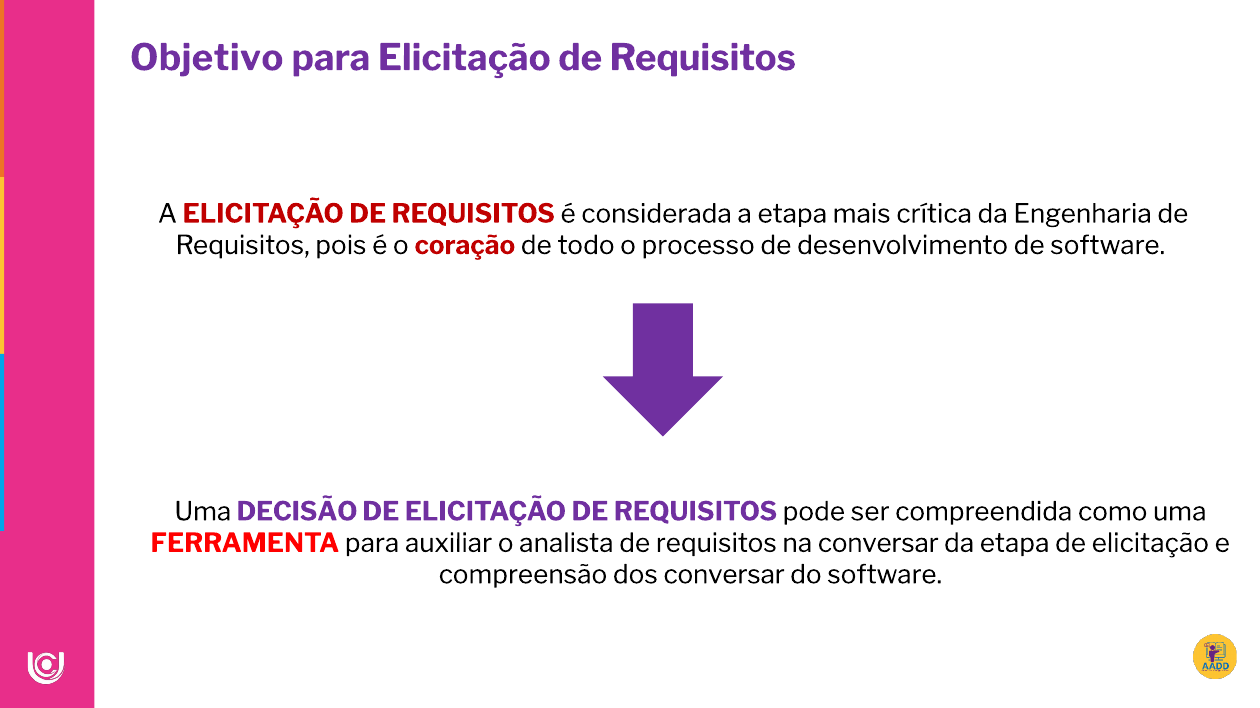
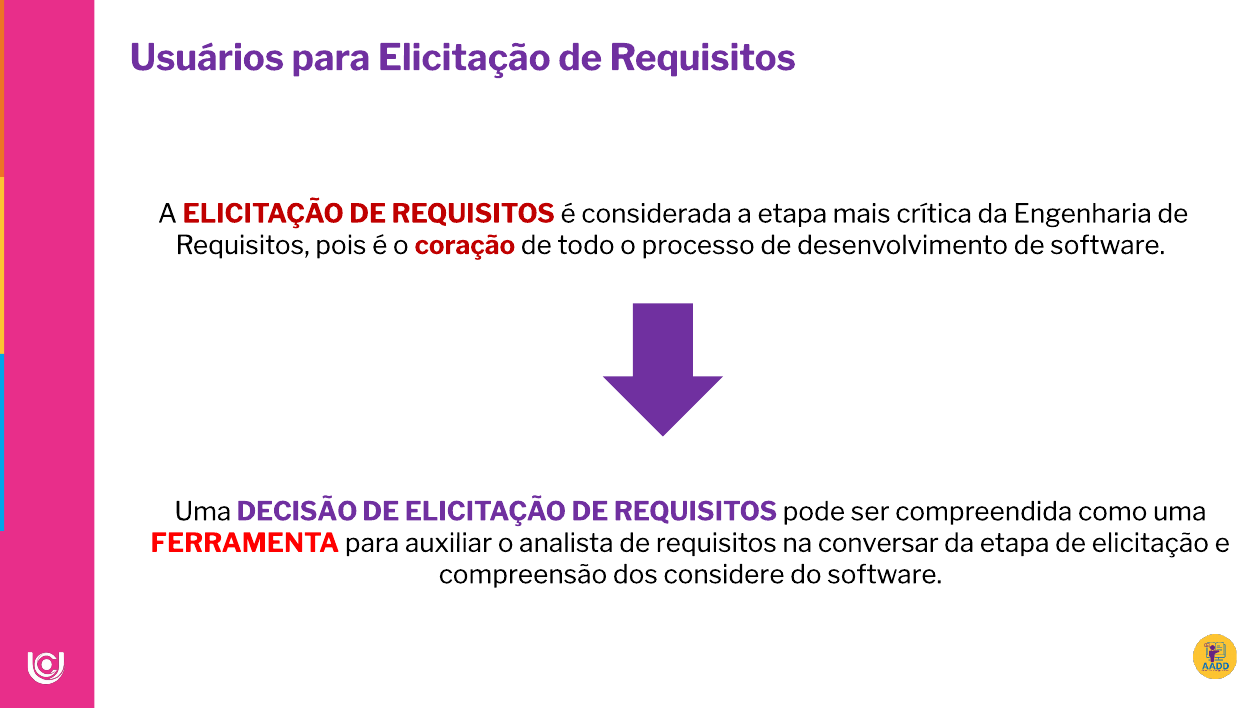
Objetivo: Objetivo -> Usuários
dos conversar: conversar -> considere
